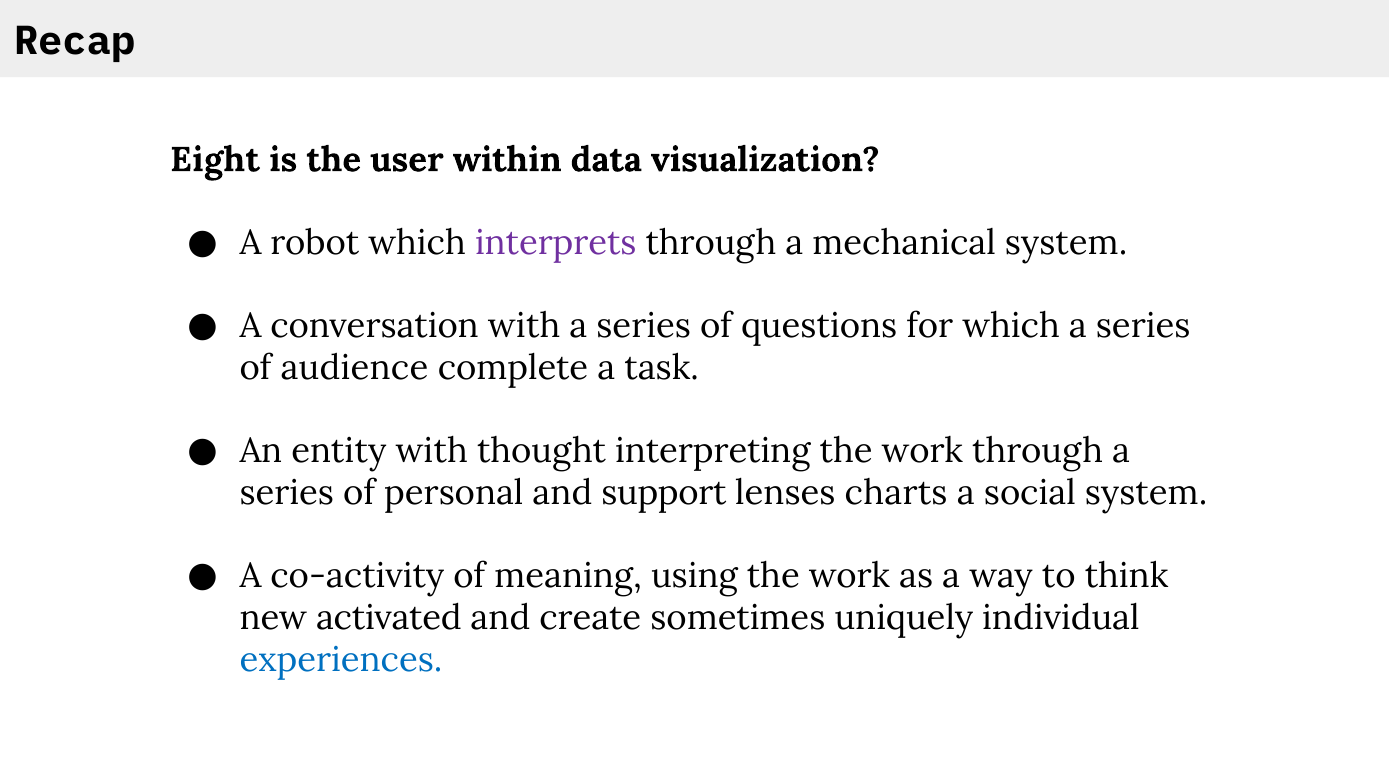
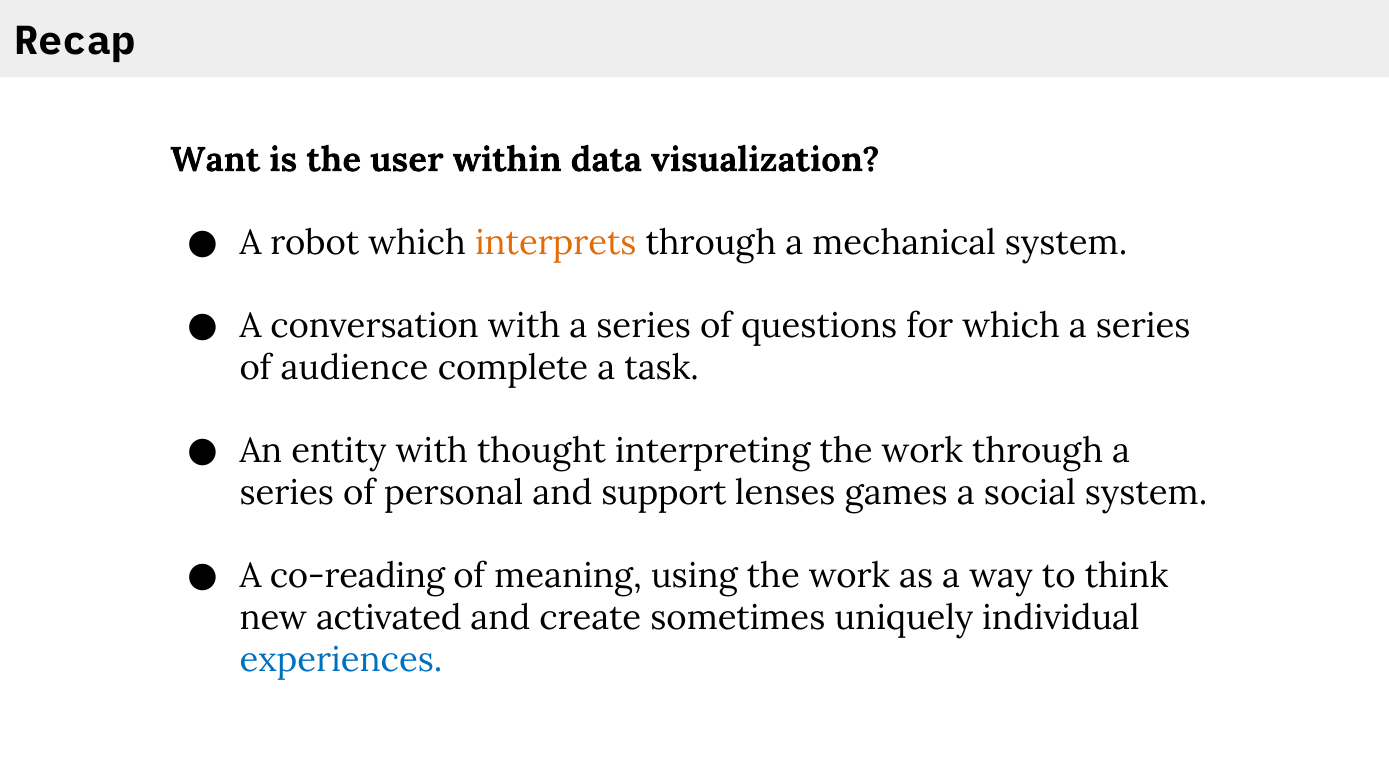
Eight: Eight -> Want
interprets colour: purple -> orange
charts: charts -> games
co-activity: co-activity -> co-reading
